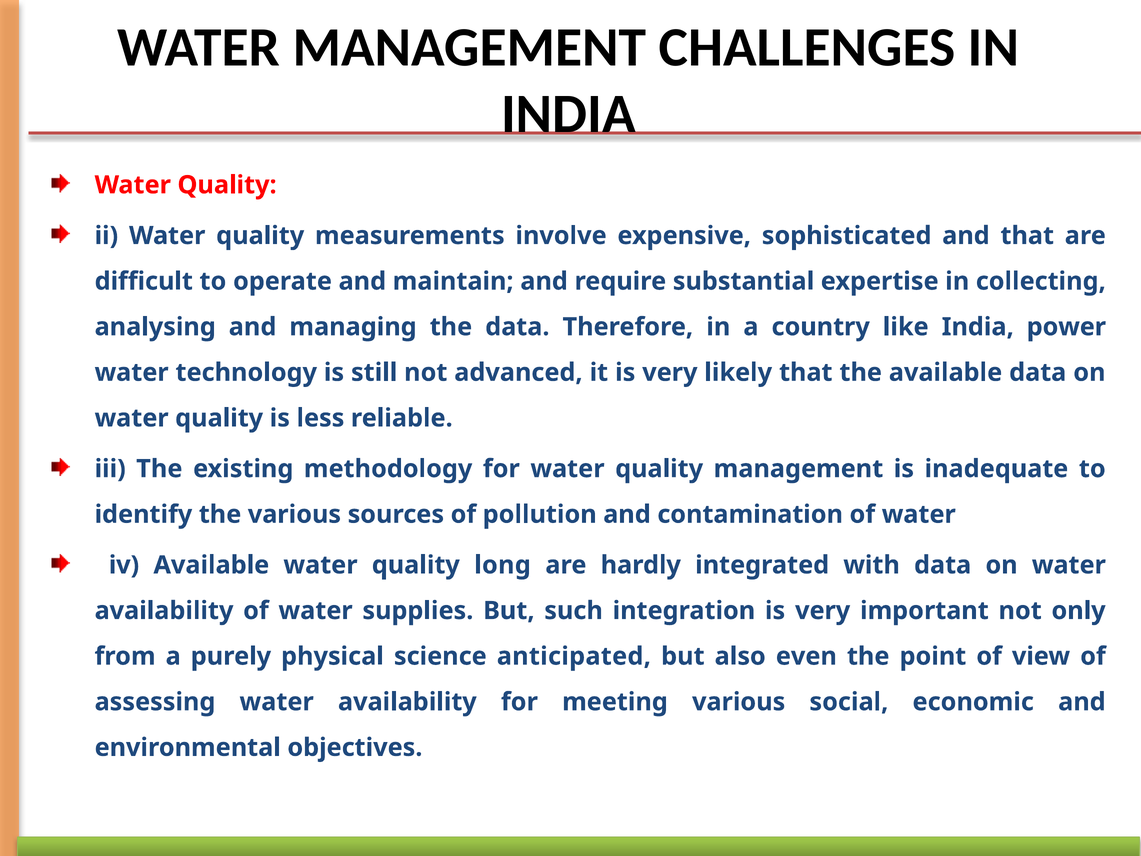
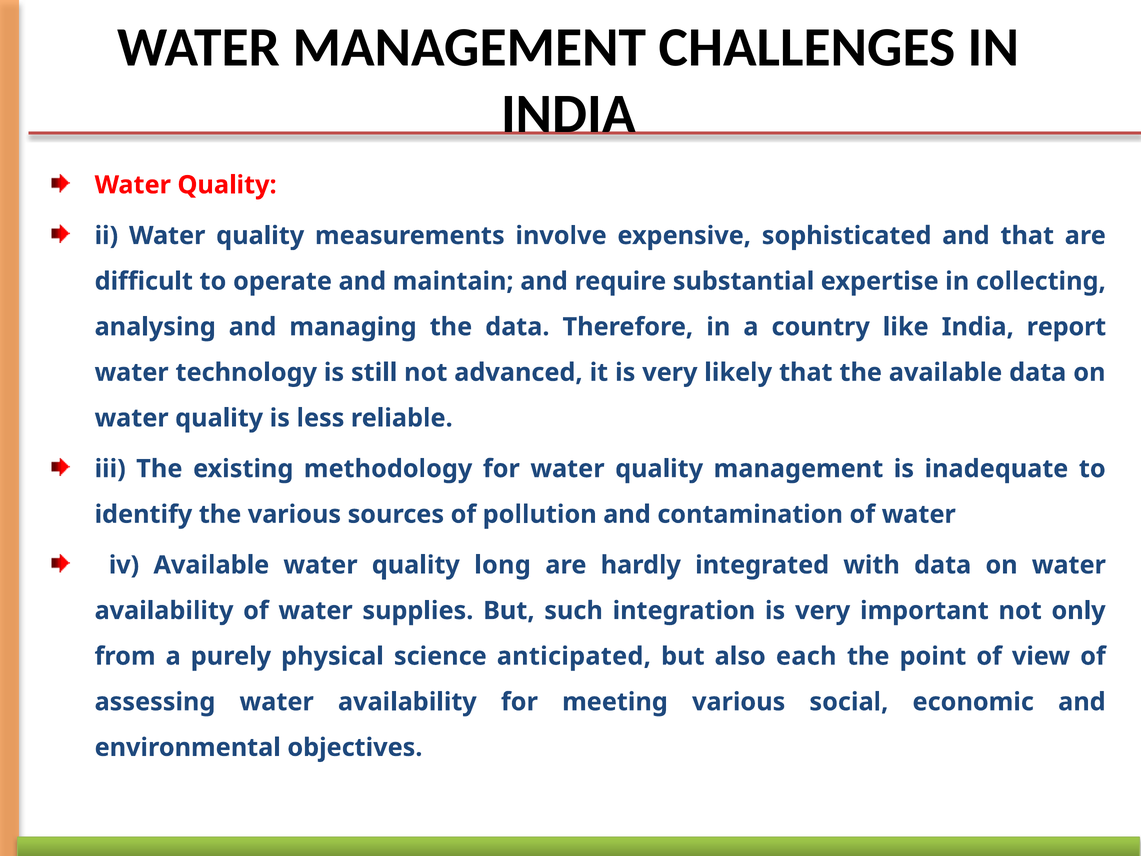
power: power -> report
even: even -> each
